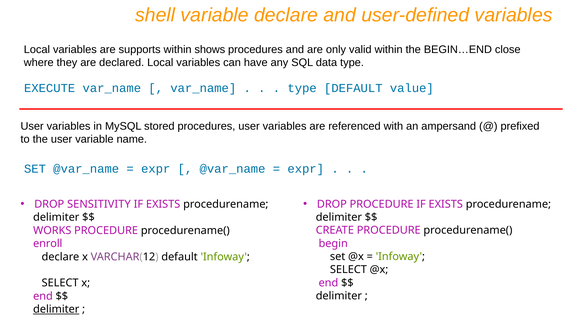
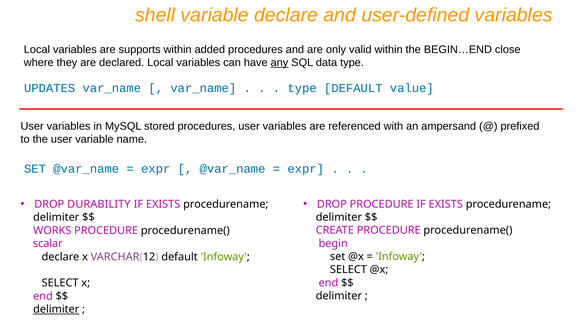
shows: shows -> added
any underline: none -> present
EXECUTE: EXECUTE -> UPDATES
SENSITIVITY: SENSITIVITY -> DURABILITY
enroll: enroll -> scalar
